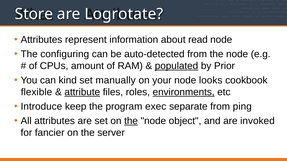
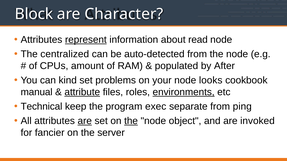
Store: Store -> Block
Logrotate: Logrotate -> Character
represent underline: none -> present
configuring: configuring -> centralized
populated underline: present -> none
Prior: Prior -> After
manually: manually -> problems
flexible: flexible -> manual
Introduce: Introduce -> Technical
are at (85, 121) underline: none -> present
